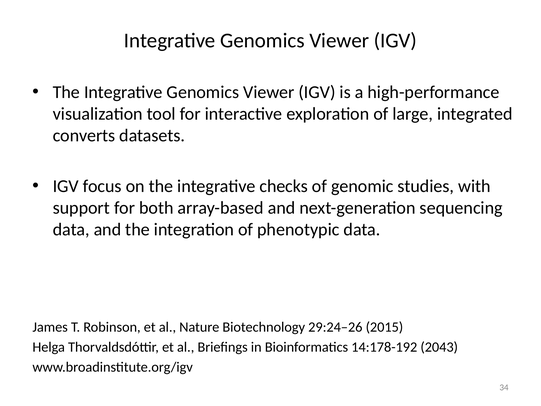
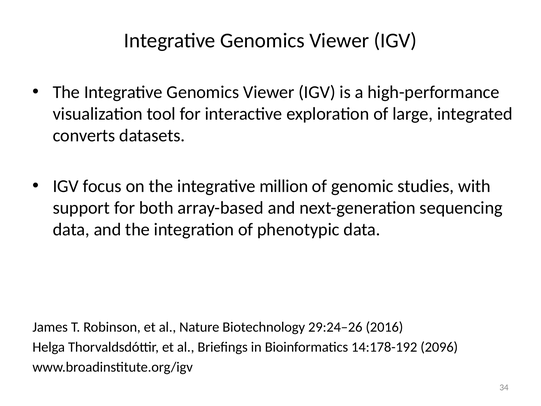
checks: checks -> million
2015: 2015 -> 2016
2043: 2043 -> 2096
